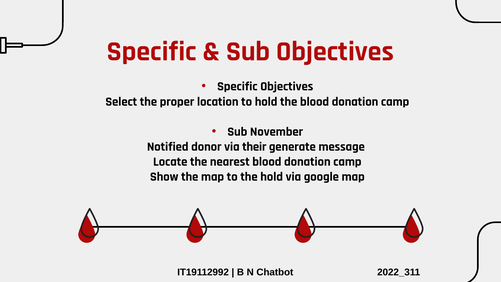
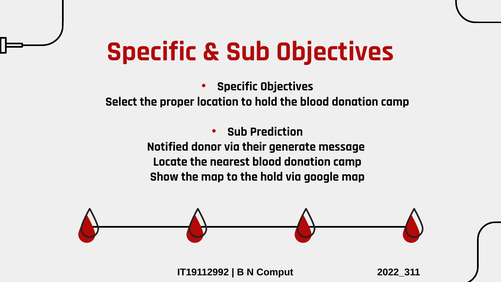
November: November -> Prediction
Chatbot: Chatbot -> Comput
